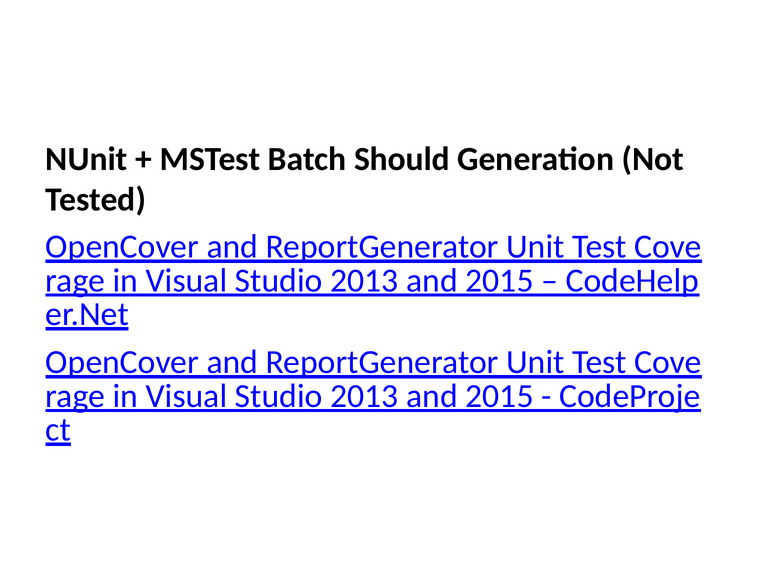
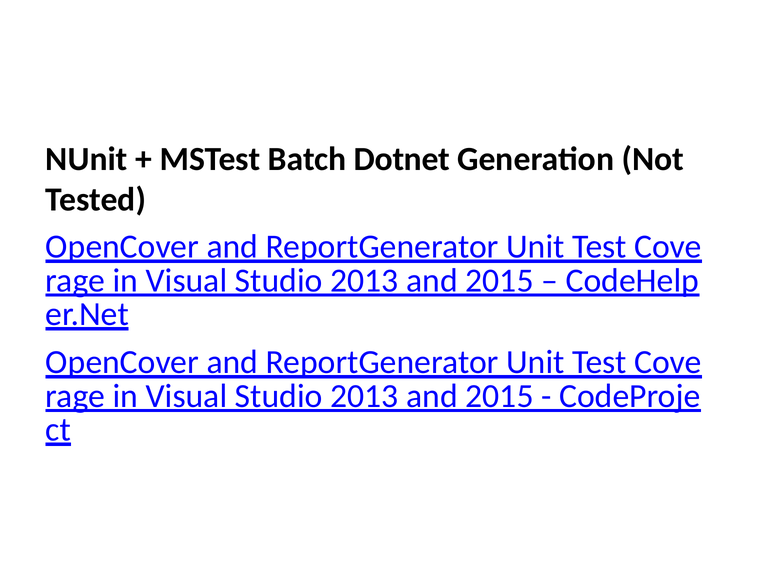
Should: Should -> Dotnet
